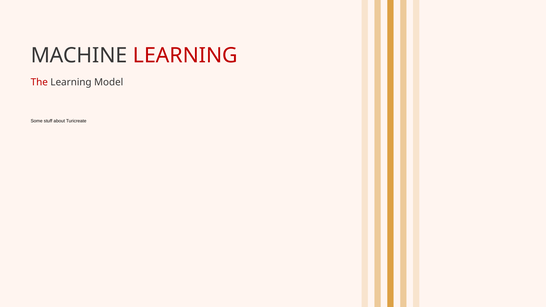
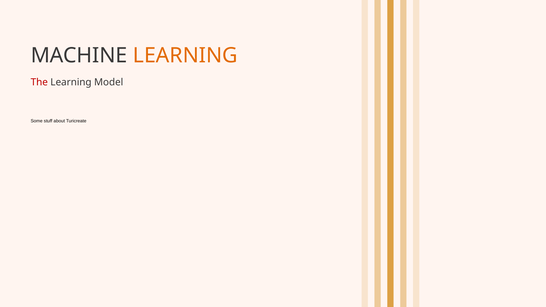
LEARNING at (185, 55) colour: red -> orange
